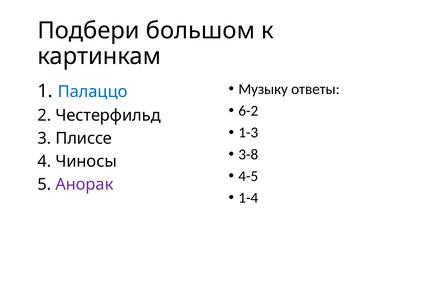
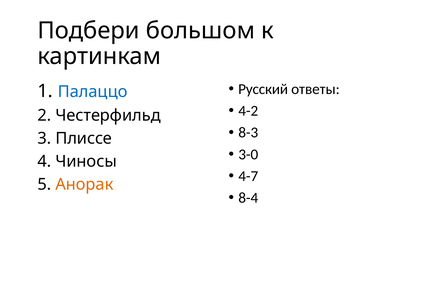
Музыку: Музыку -> Русский
6-2: 6-2 -> 4-2
1-3: 1-3 -> 8-3
3-8: 3-8 -> 3-0
4-5: 4-5 -> 4-7
Анорак colour: purple -> orange
1-4: 1-4 -> 8-4
